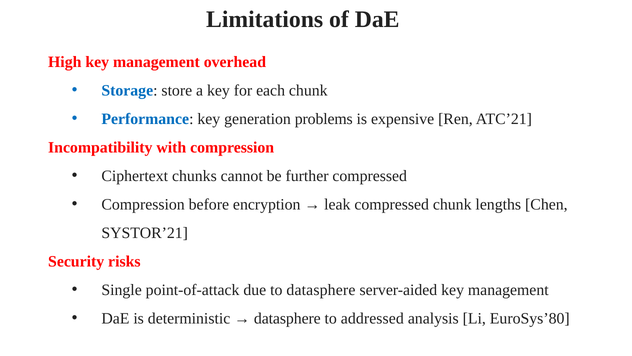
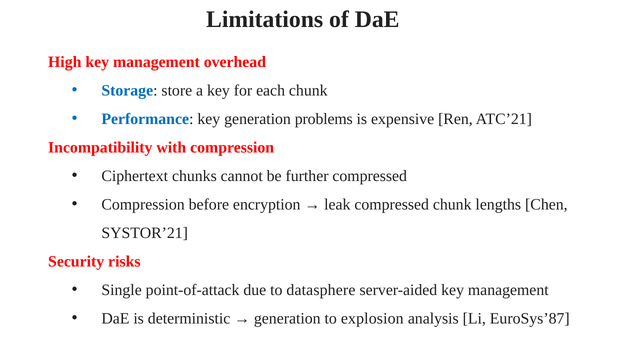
datasphere at (287, 318): datasphere -> generation
addressed: addressed -> explosion
EuroSys’80: EuroSys’80 -> EuroSys’87
